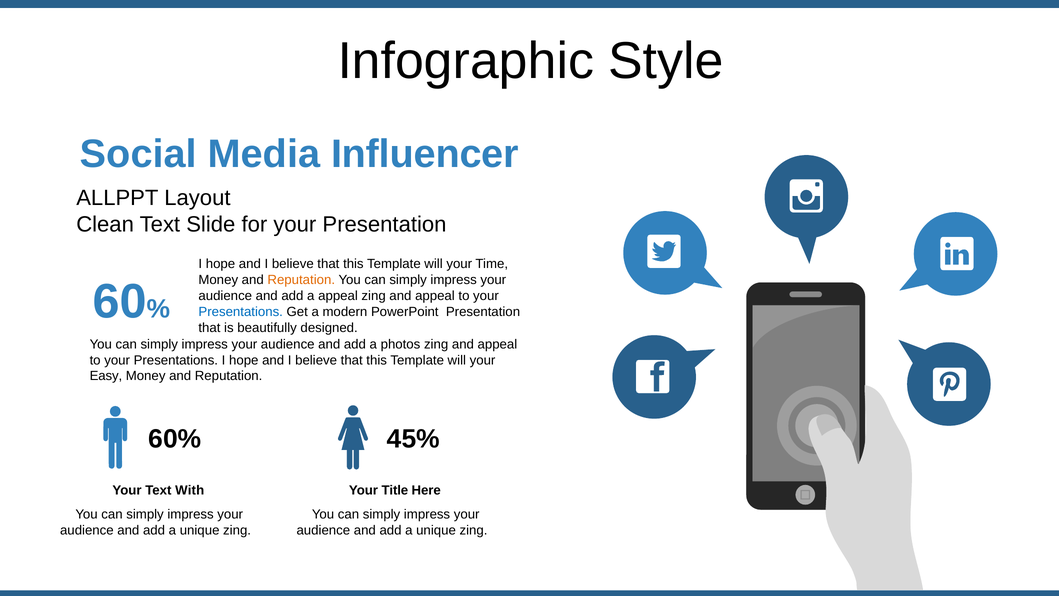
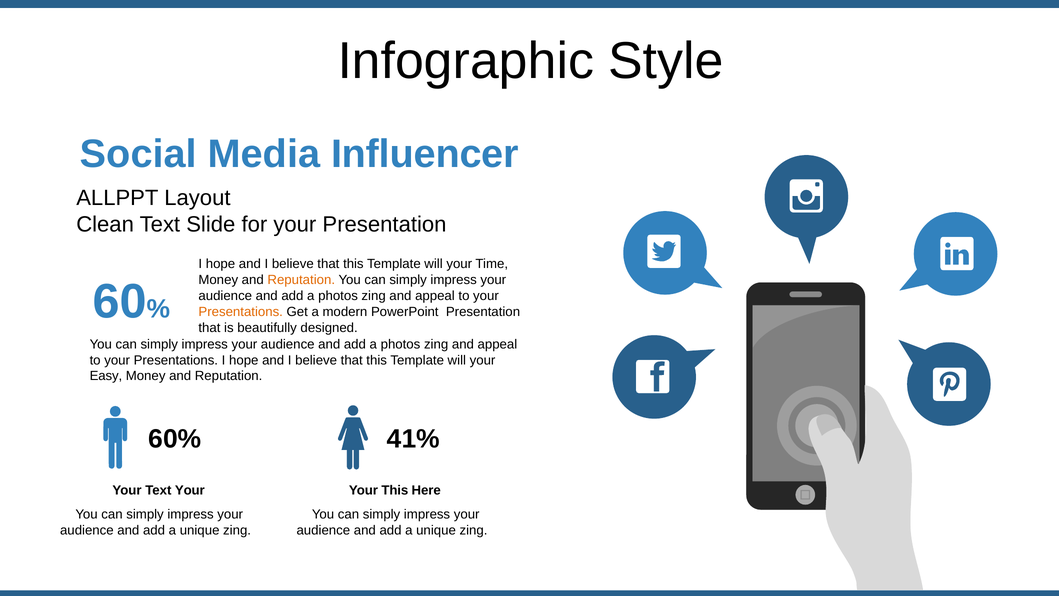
appeal at (338, 296): appeal -> photos
Presentations at (241, 312) colour: blue -> orange
45%: 45% -> 41%
Text With: With -> Your
Your Title: Title -> This
